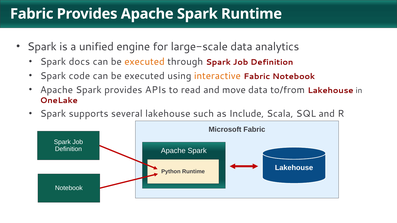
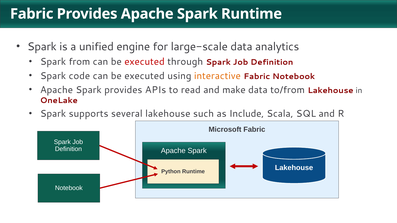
docs: docs -> from
executed at (144, 62) colour: orange -> red
move: move -> make
